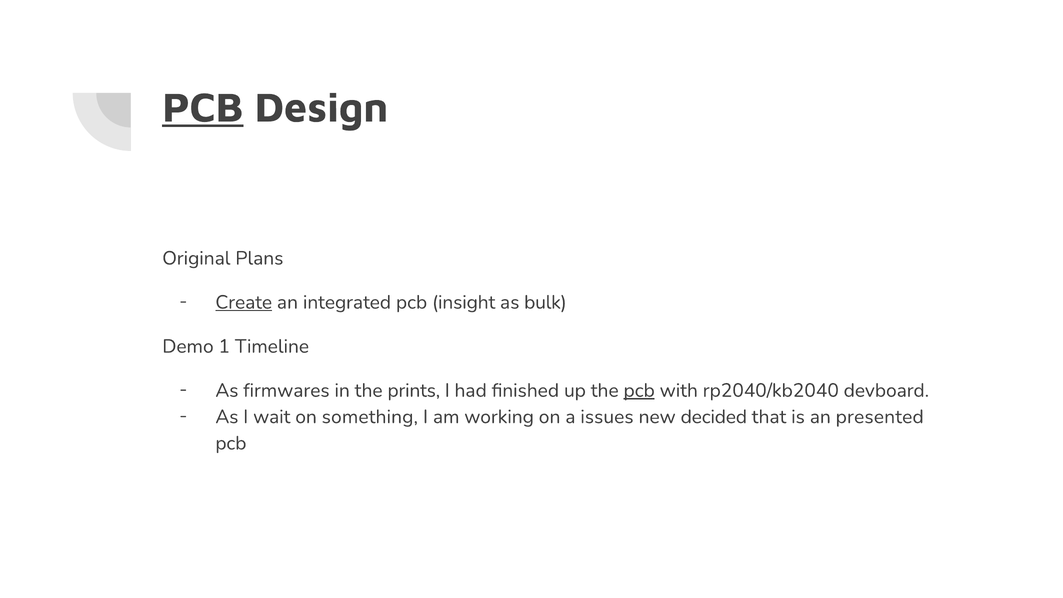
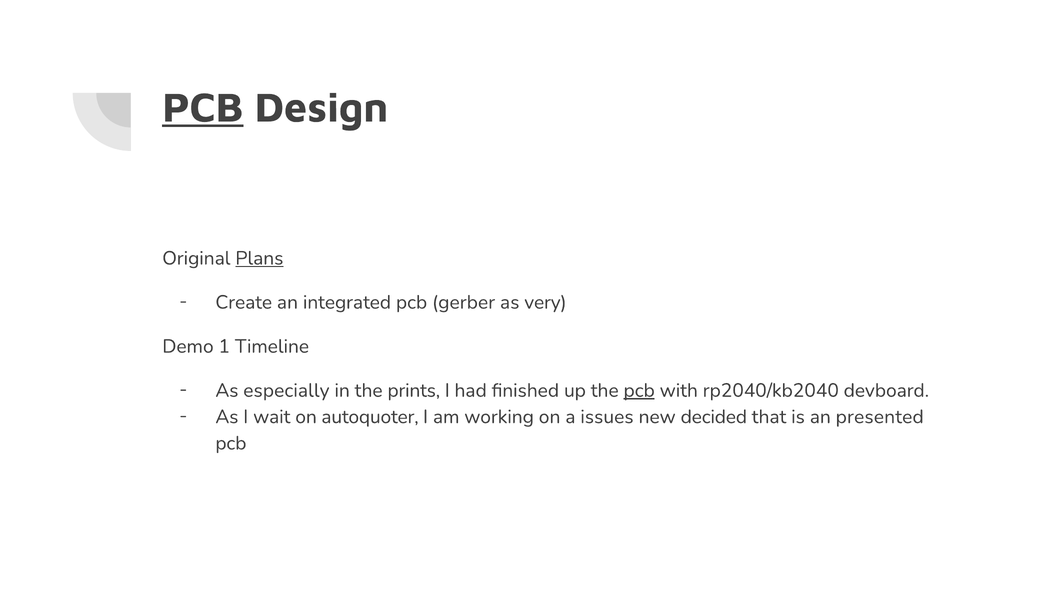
Plans underline: none -> present
Create underline: present -> none
insight: insight -> gerber
bulk: bulk -> very
firmwares: firmwares -> especially
something: something -> autoquoter
